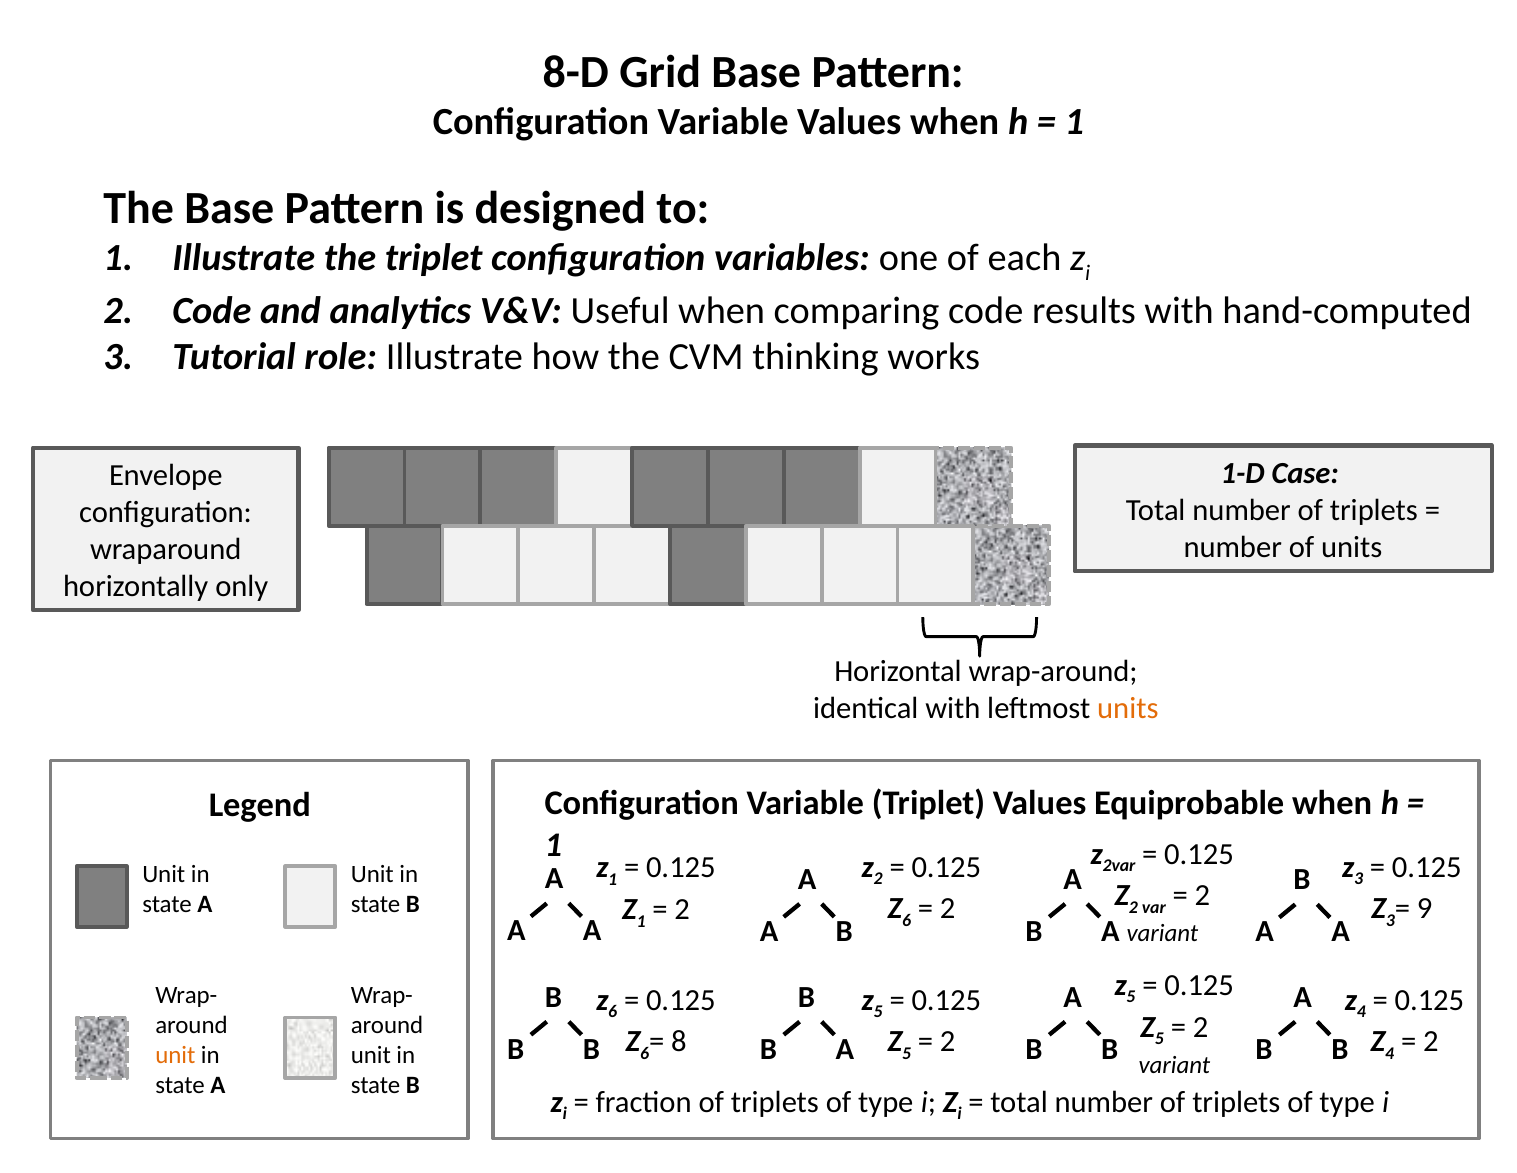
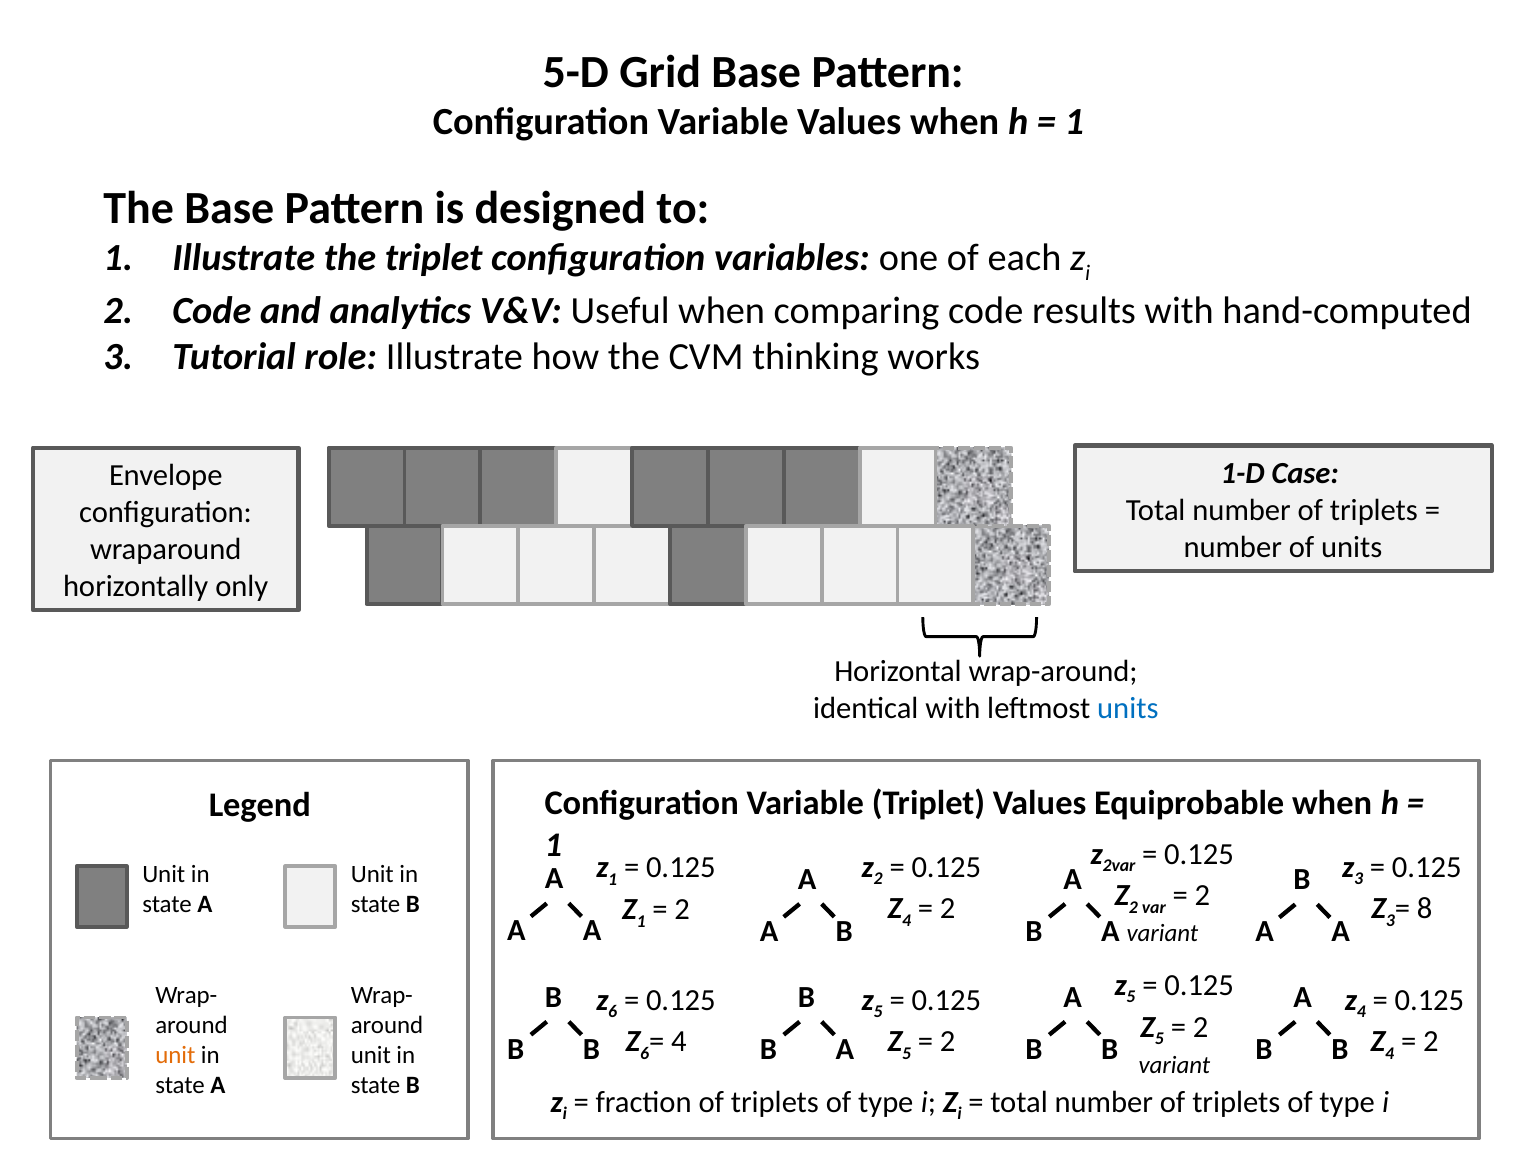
8-D: 8-D -> 5-D
units at (1128, 708) colour: orange -> blue
6 at (907, 920): 6 -> 4
9: 9 -> 8
8 at (679, 1041): 8 -> 4
